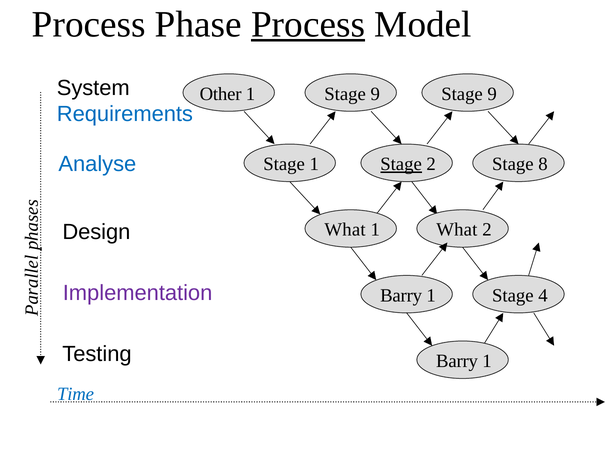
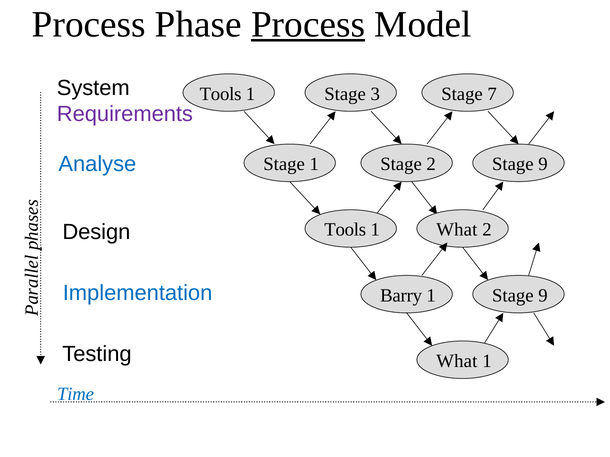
Other at (221, 94): Other -> Tools
1 Stage 9: 9 -> 3
9 at (492, 94): 9 -> 7
Requirements colour: blue -> purple
Stage at (401, 164) underline: present -> none
8 at (543, 164): 8 -> 9
What at (345, 230): What -> Tools
Implementation colour: purple -> blue
4 at (543, 296): 4 -> 9
Barry at (457, 361): Barry -> What
